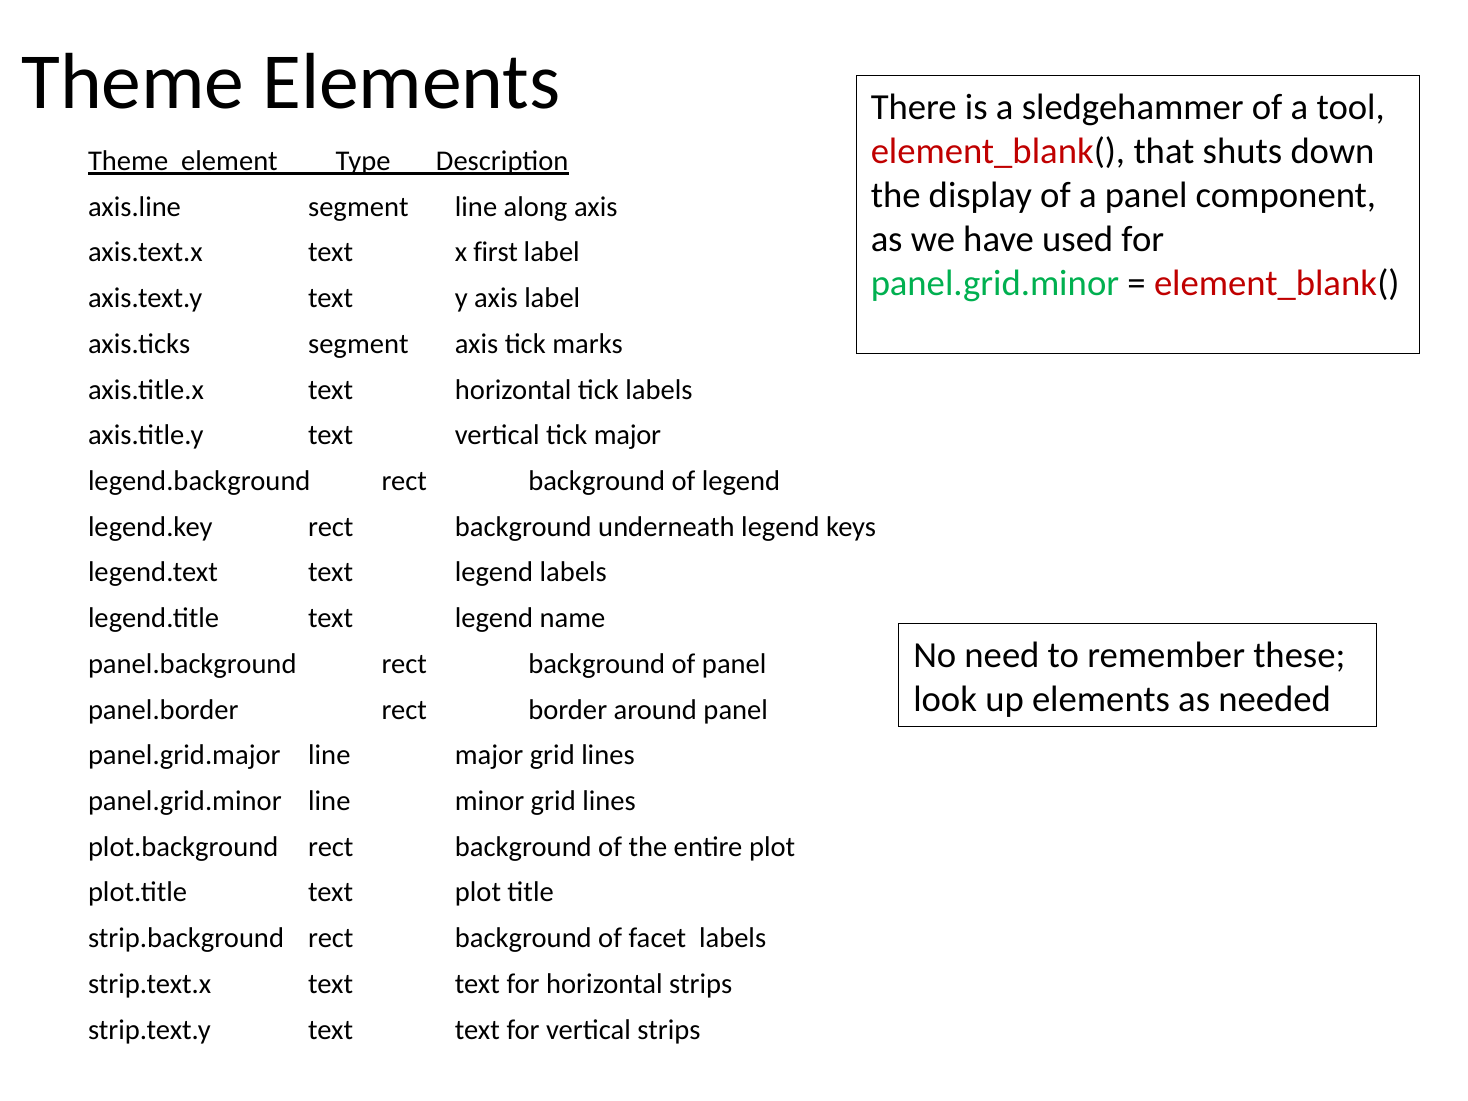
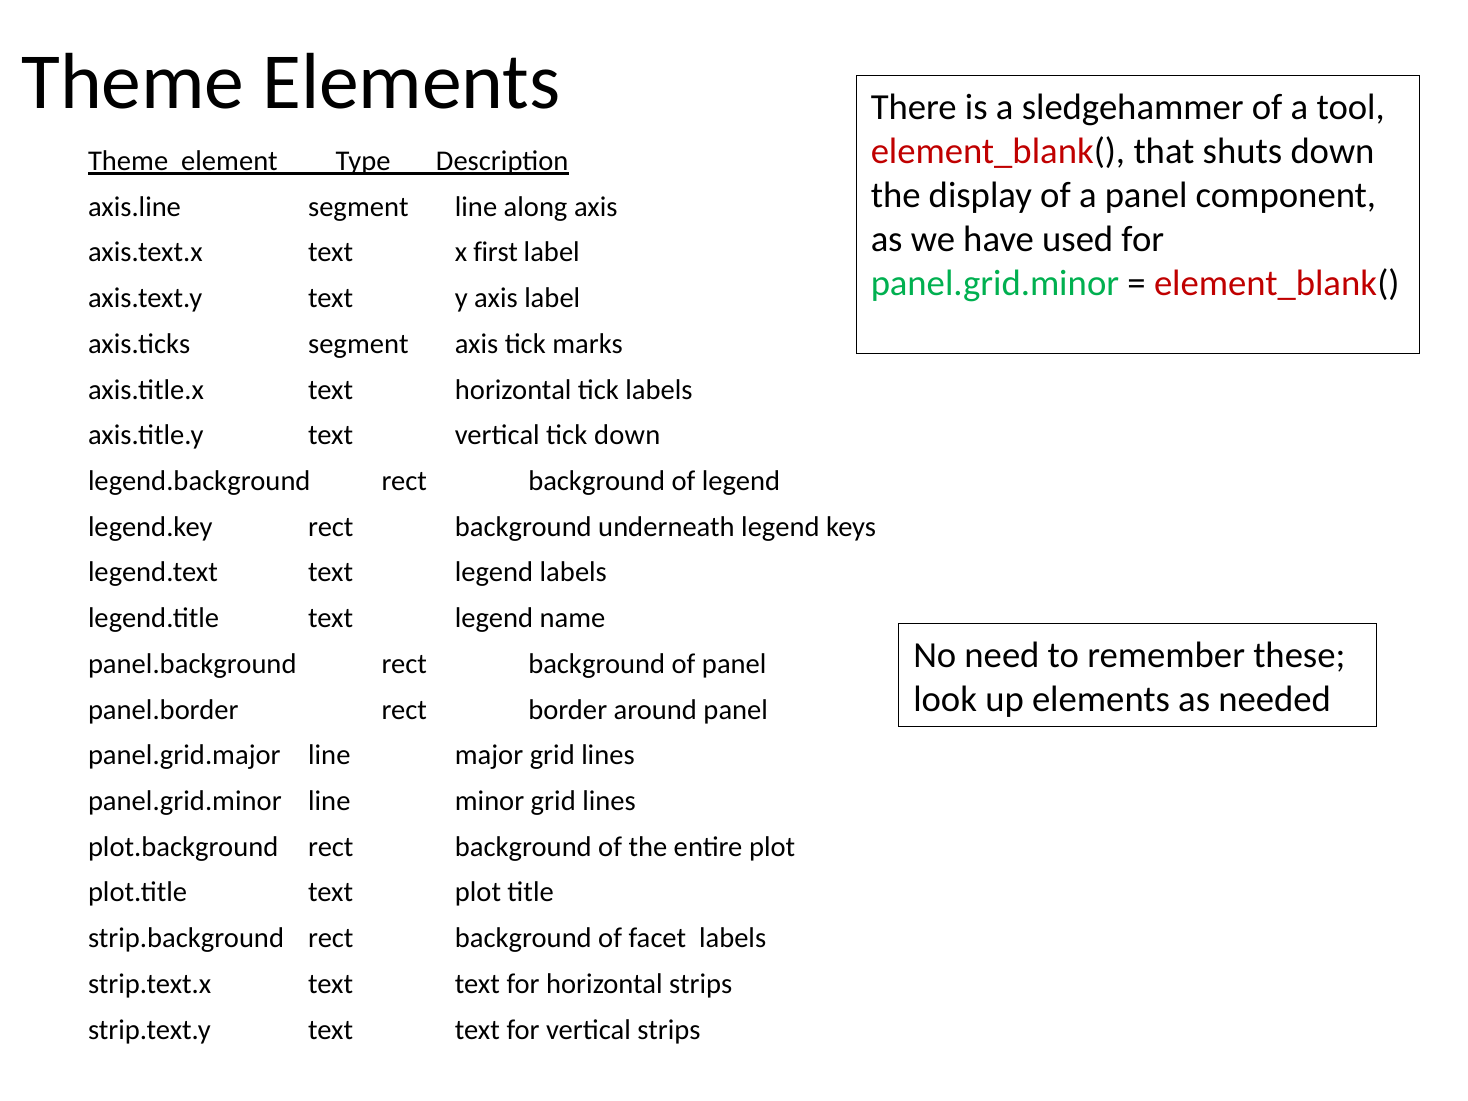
tick major: major -> down
